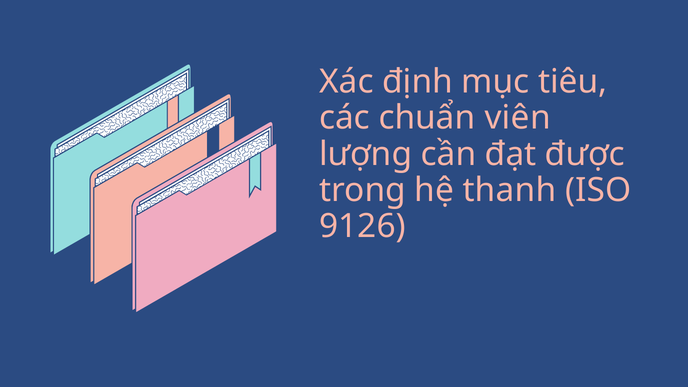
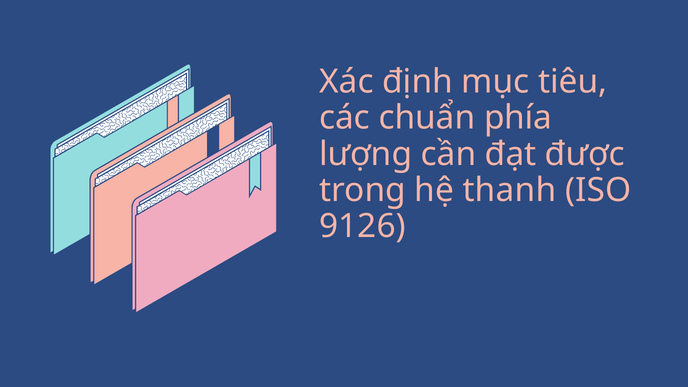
viên: viên -> phía
